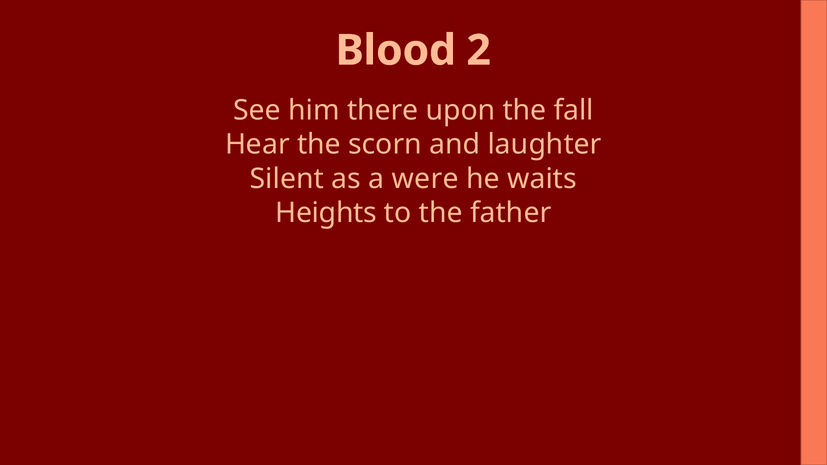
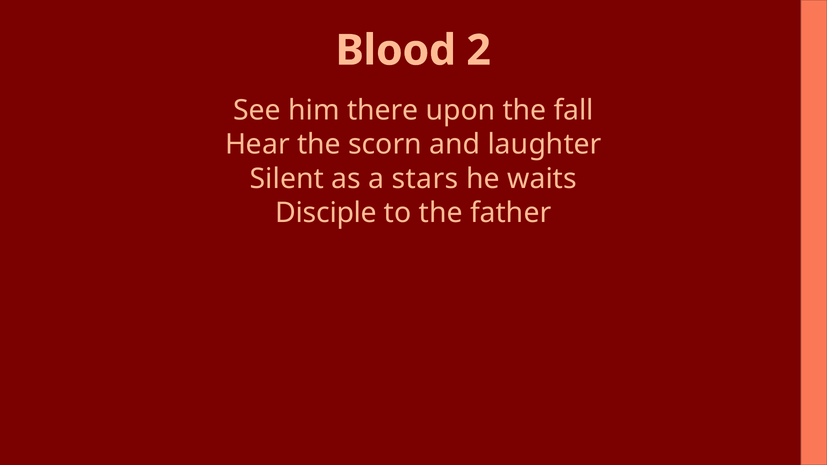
were: were -> stars
Heights: Heights -> Disciple
